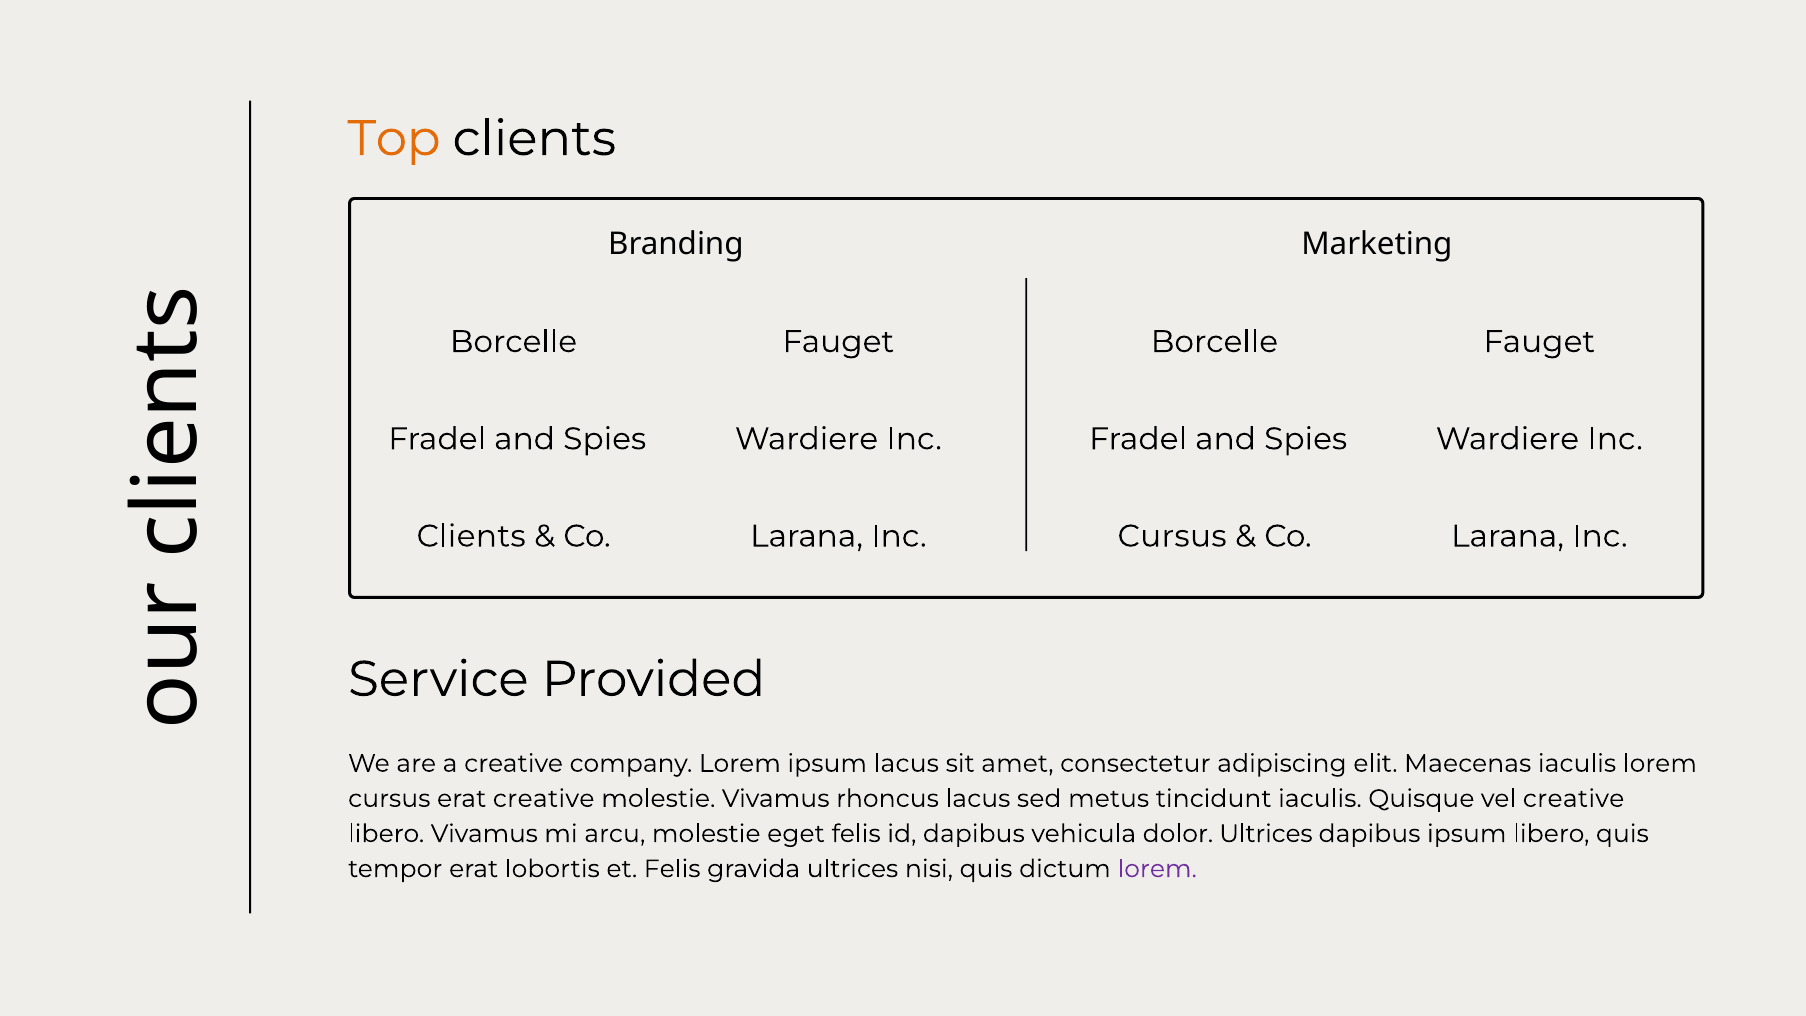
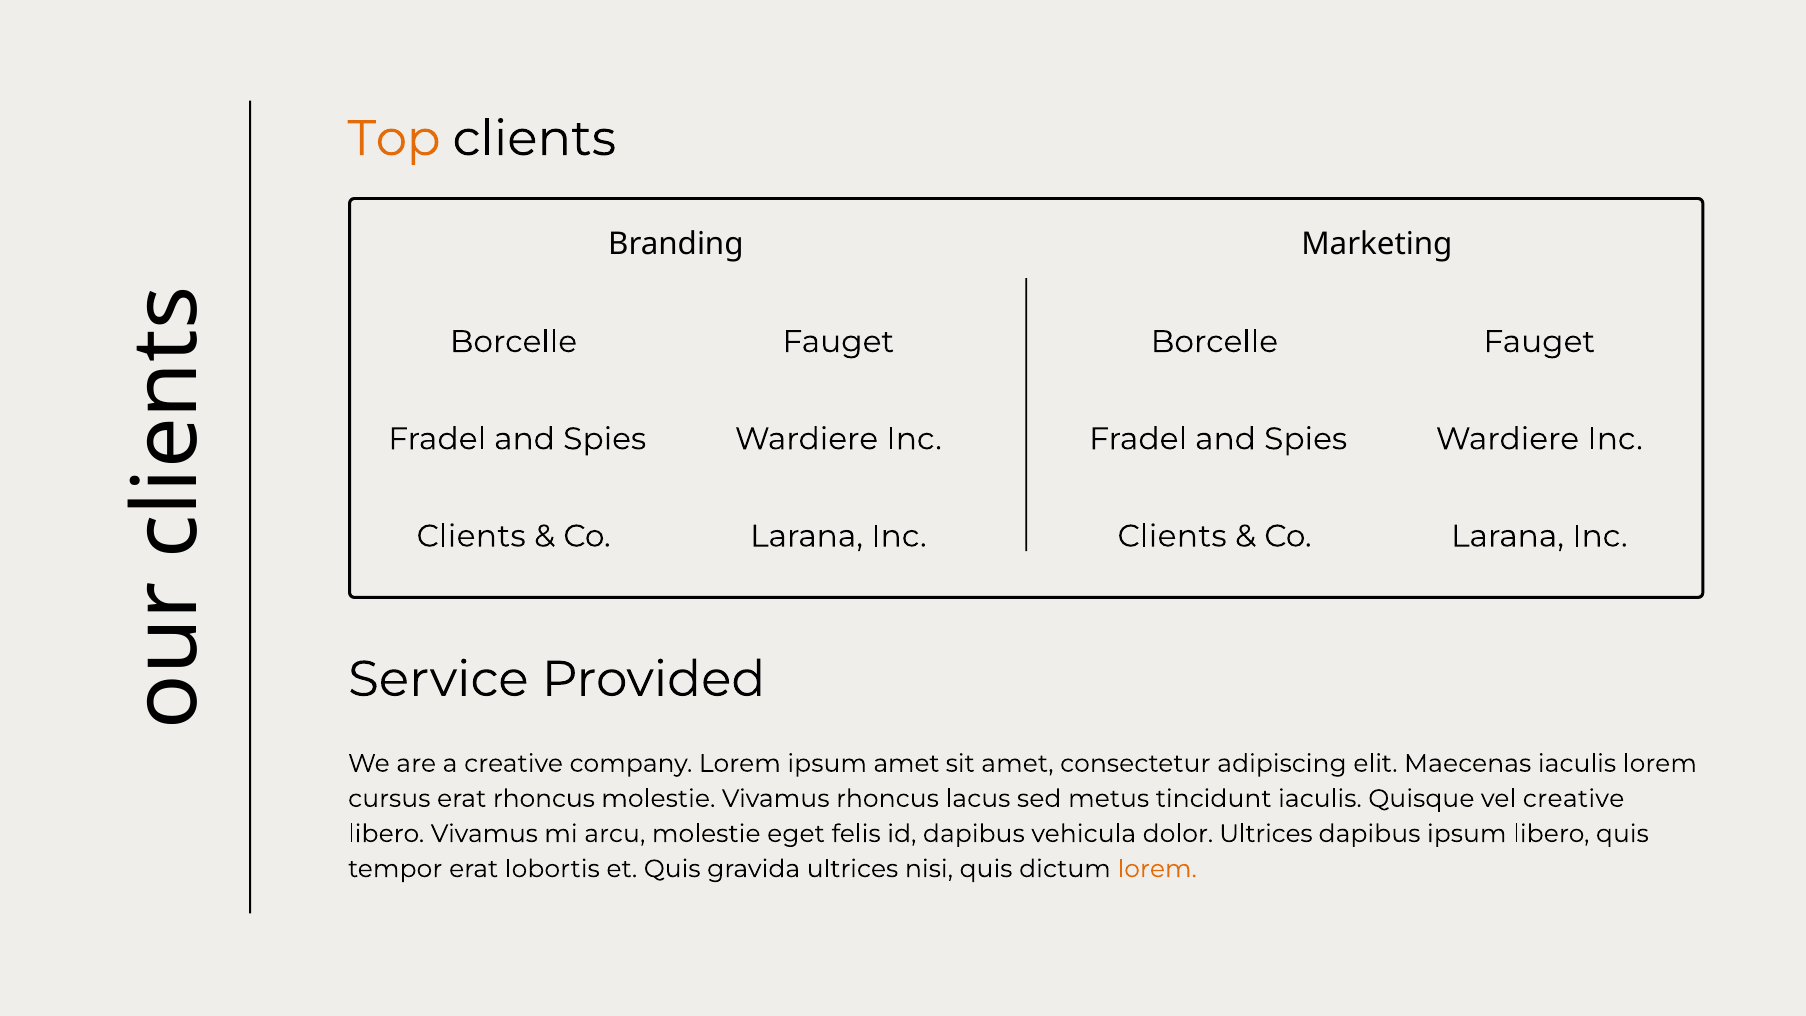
Cursus at (1172, 536): Cursus -> Clients
ipsum lacus: lacus -> amet
erat creative: creative -> rhoncus
et Felis: Felis -> Quis
lorem at (1157, 869) colour: purple -> orange
